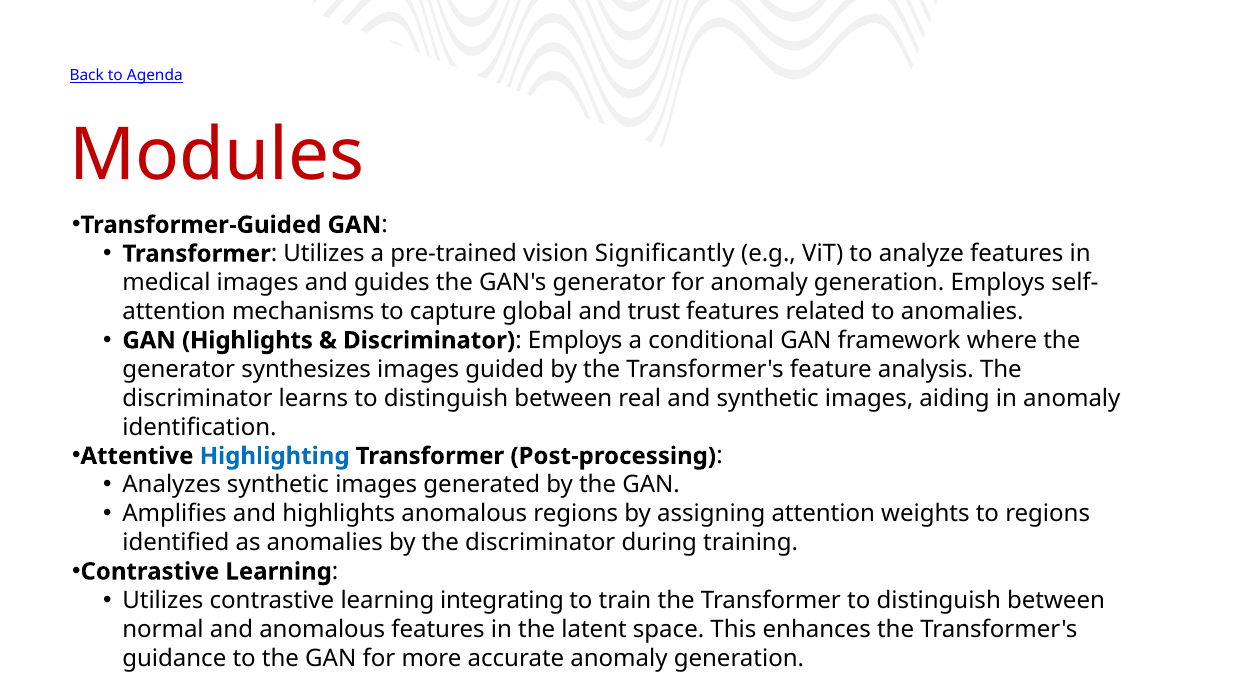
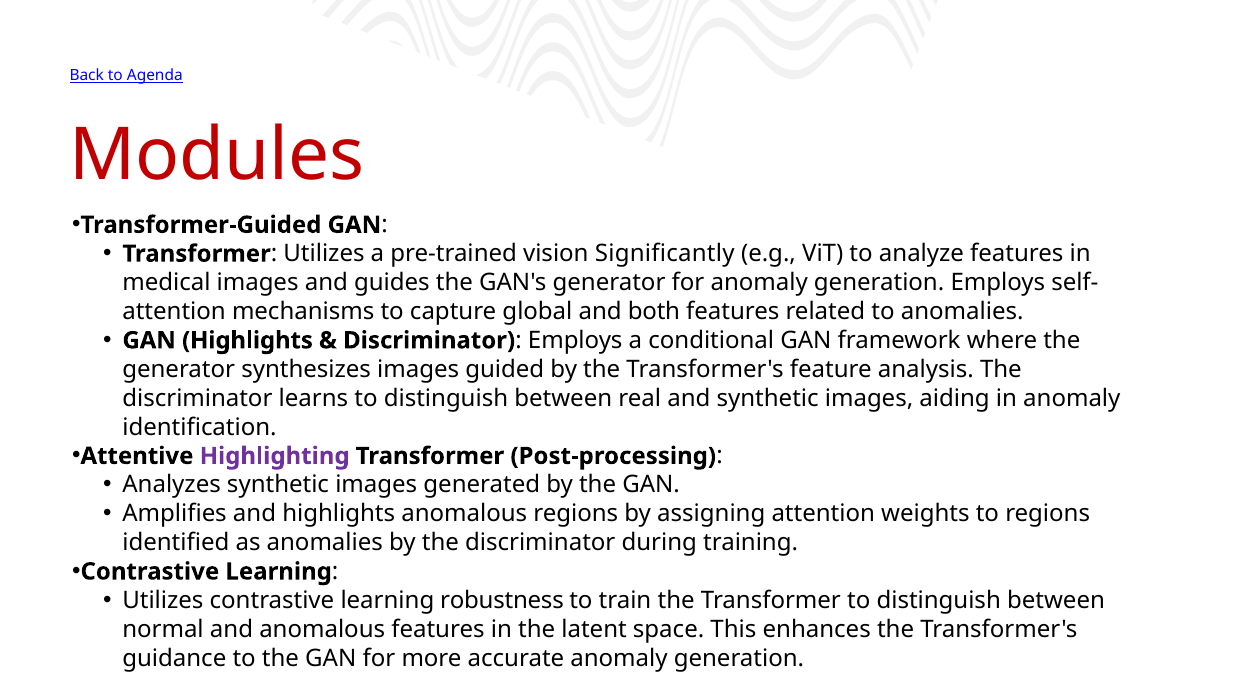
trust: trust -> both
Highlighting colour: blue -> purple
integrating: integrating -> robustness
